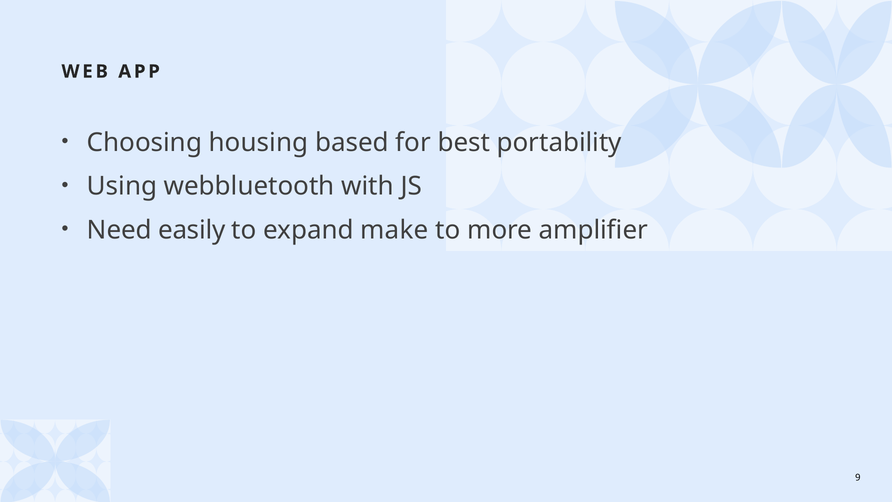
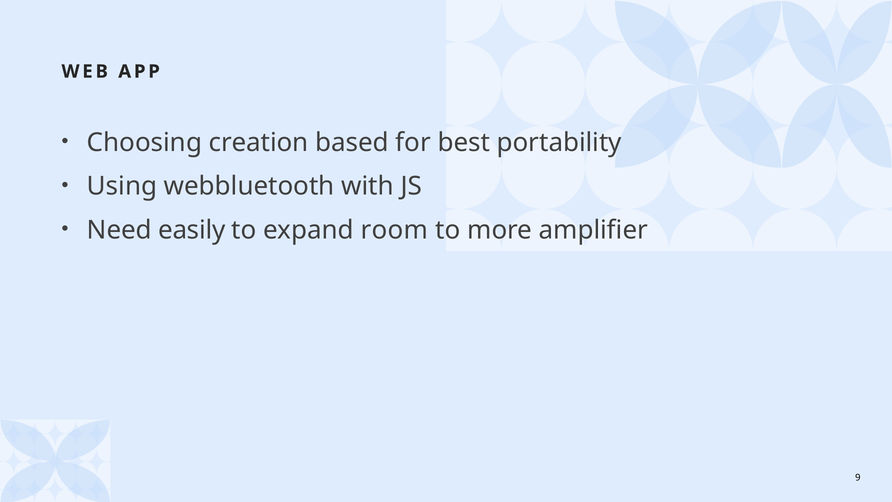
housing: housing -> creation
make: make -> room
